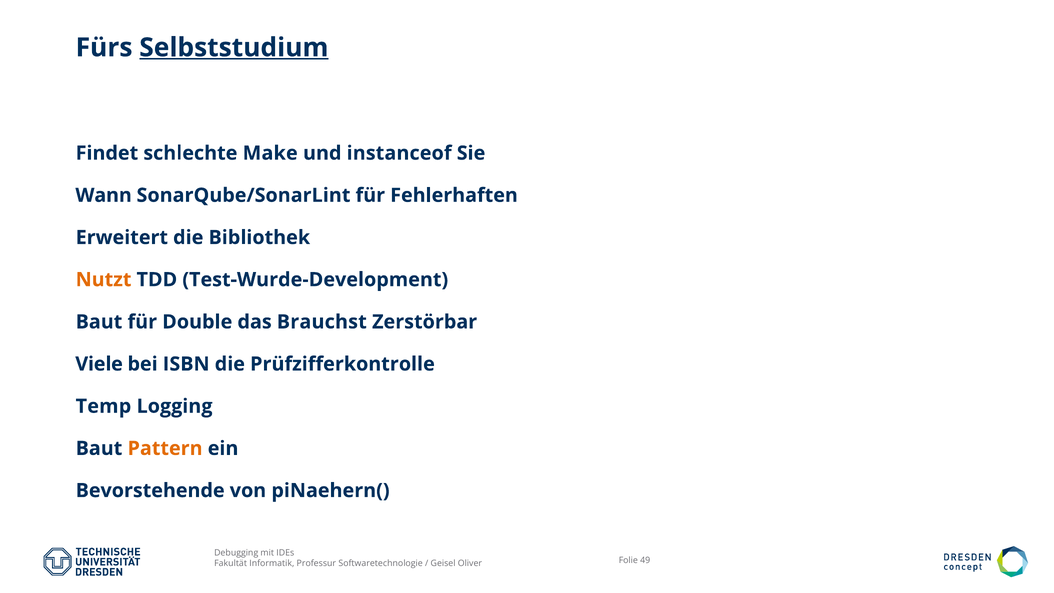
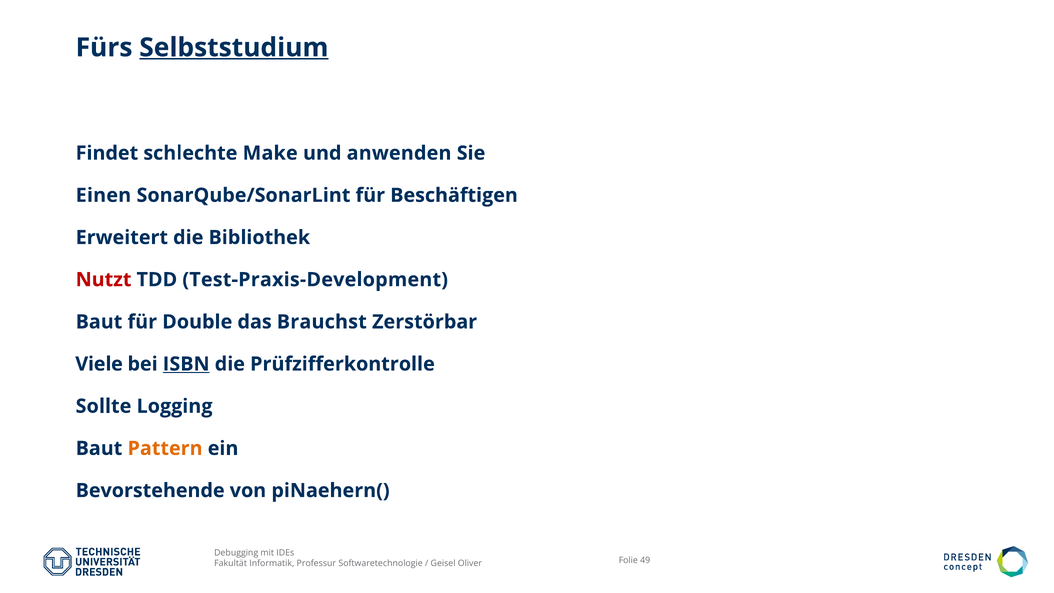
instanceof: instanceof -> anwenden
Wann: Wann -> Einen
Fehlerhaften: Fehlerhaften -> Beschäftigen
Nutzt colour: orange -> red
Test-Wurde-Development: Test-Wurde-Development -> Test-Praxis-Development
ISBN underline: none -> present
Temp: Temp -> Sollte
